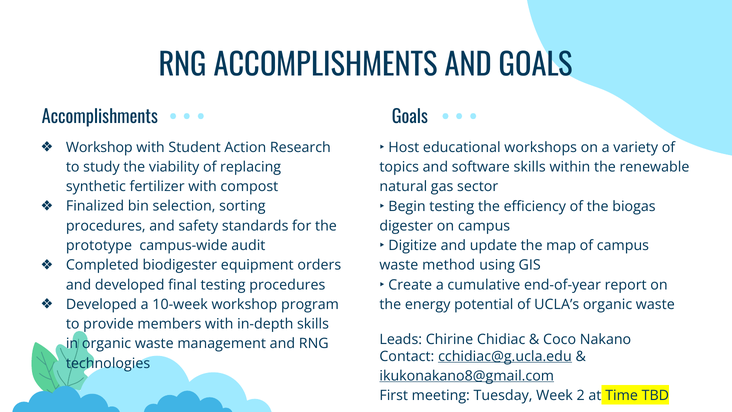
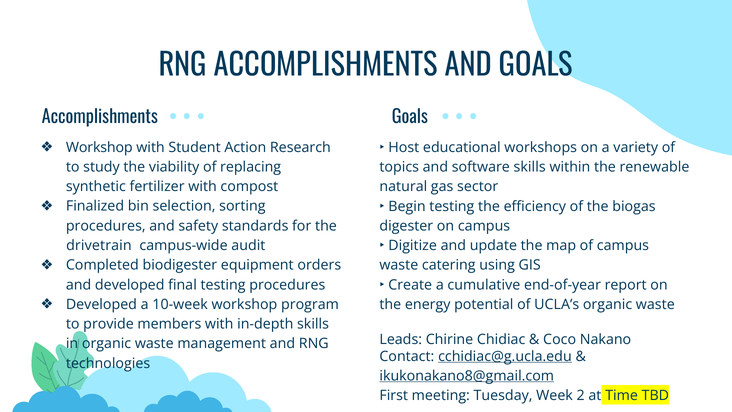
prototype: prototype -> drivetrain
method: method -> catering
